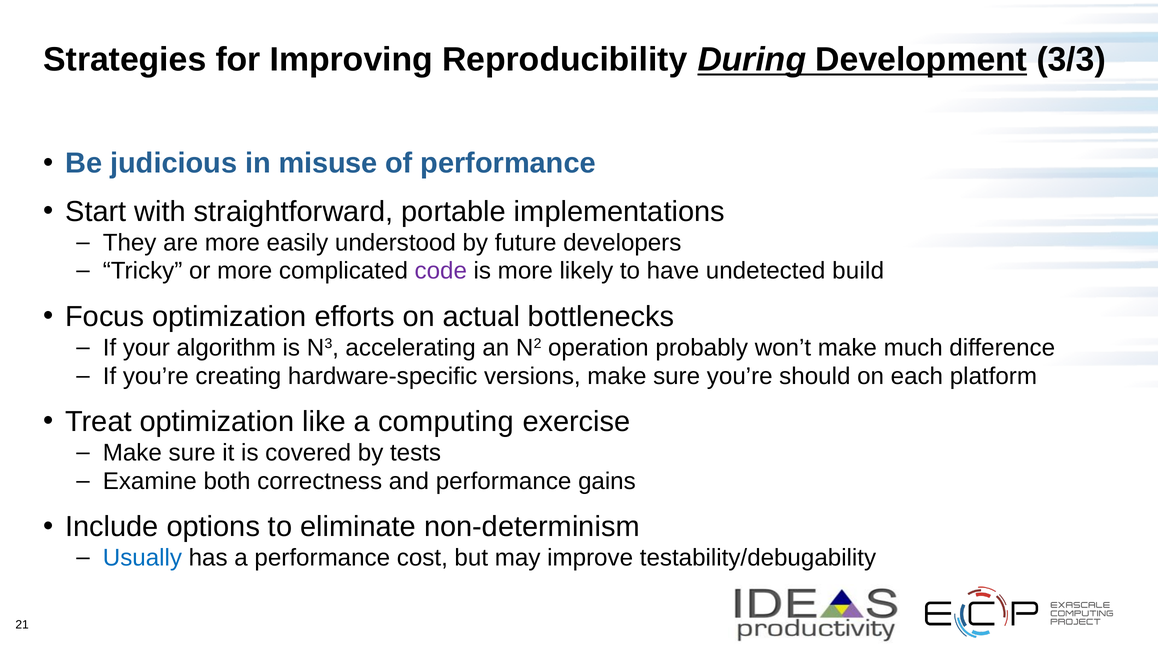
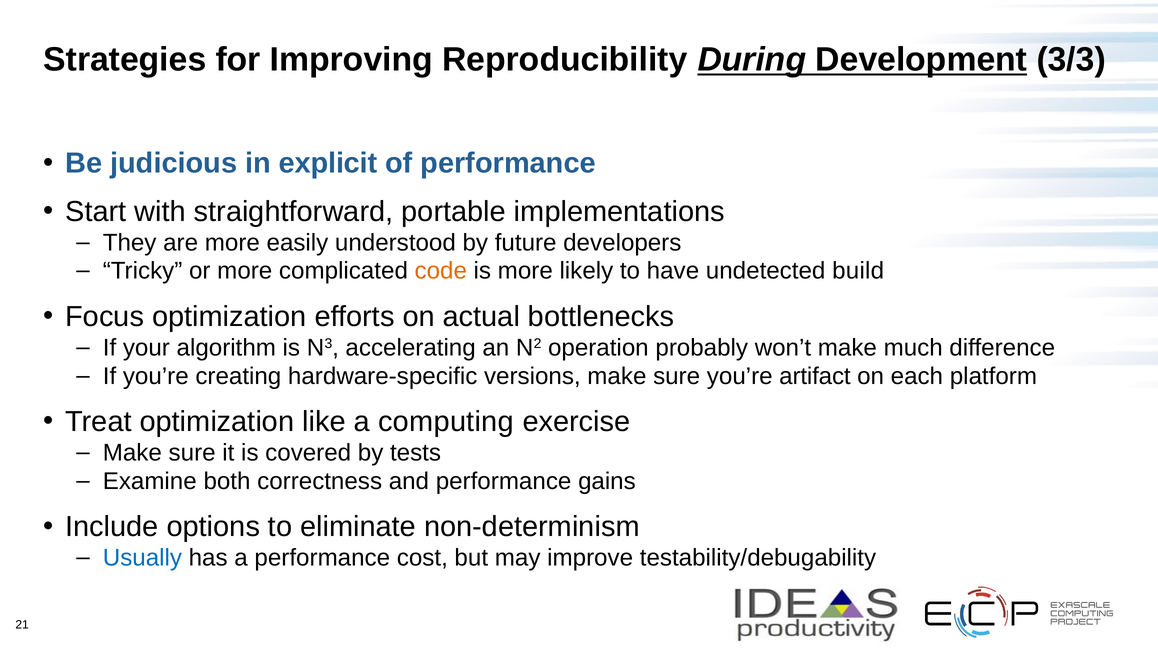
misuse: misuse -> explicit
code colour: purple -> orange
should: should -> artifact
